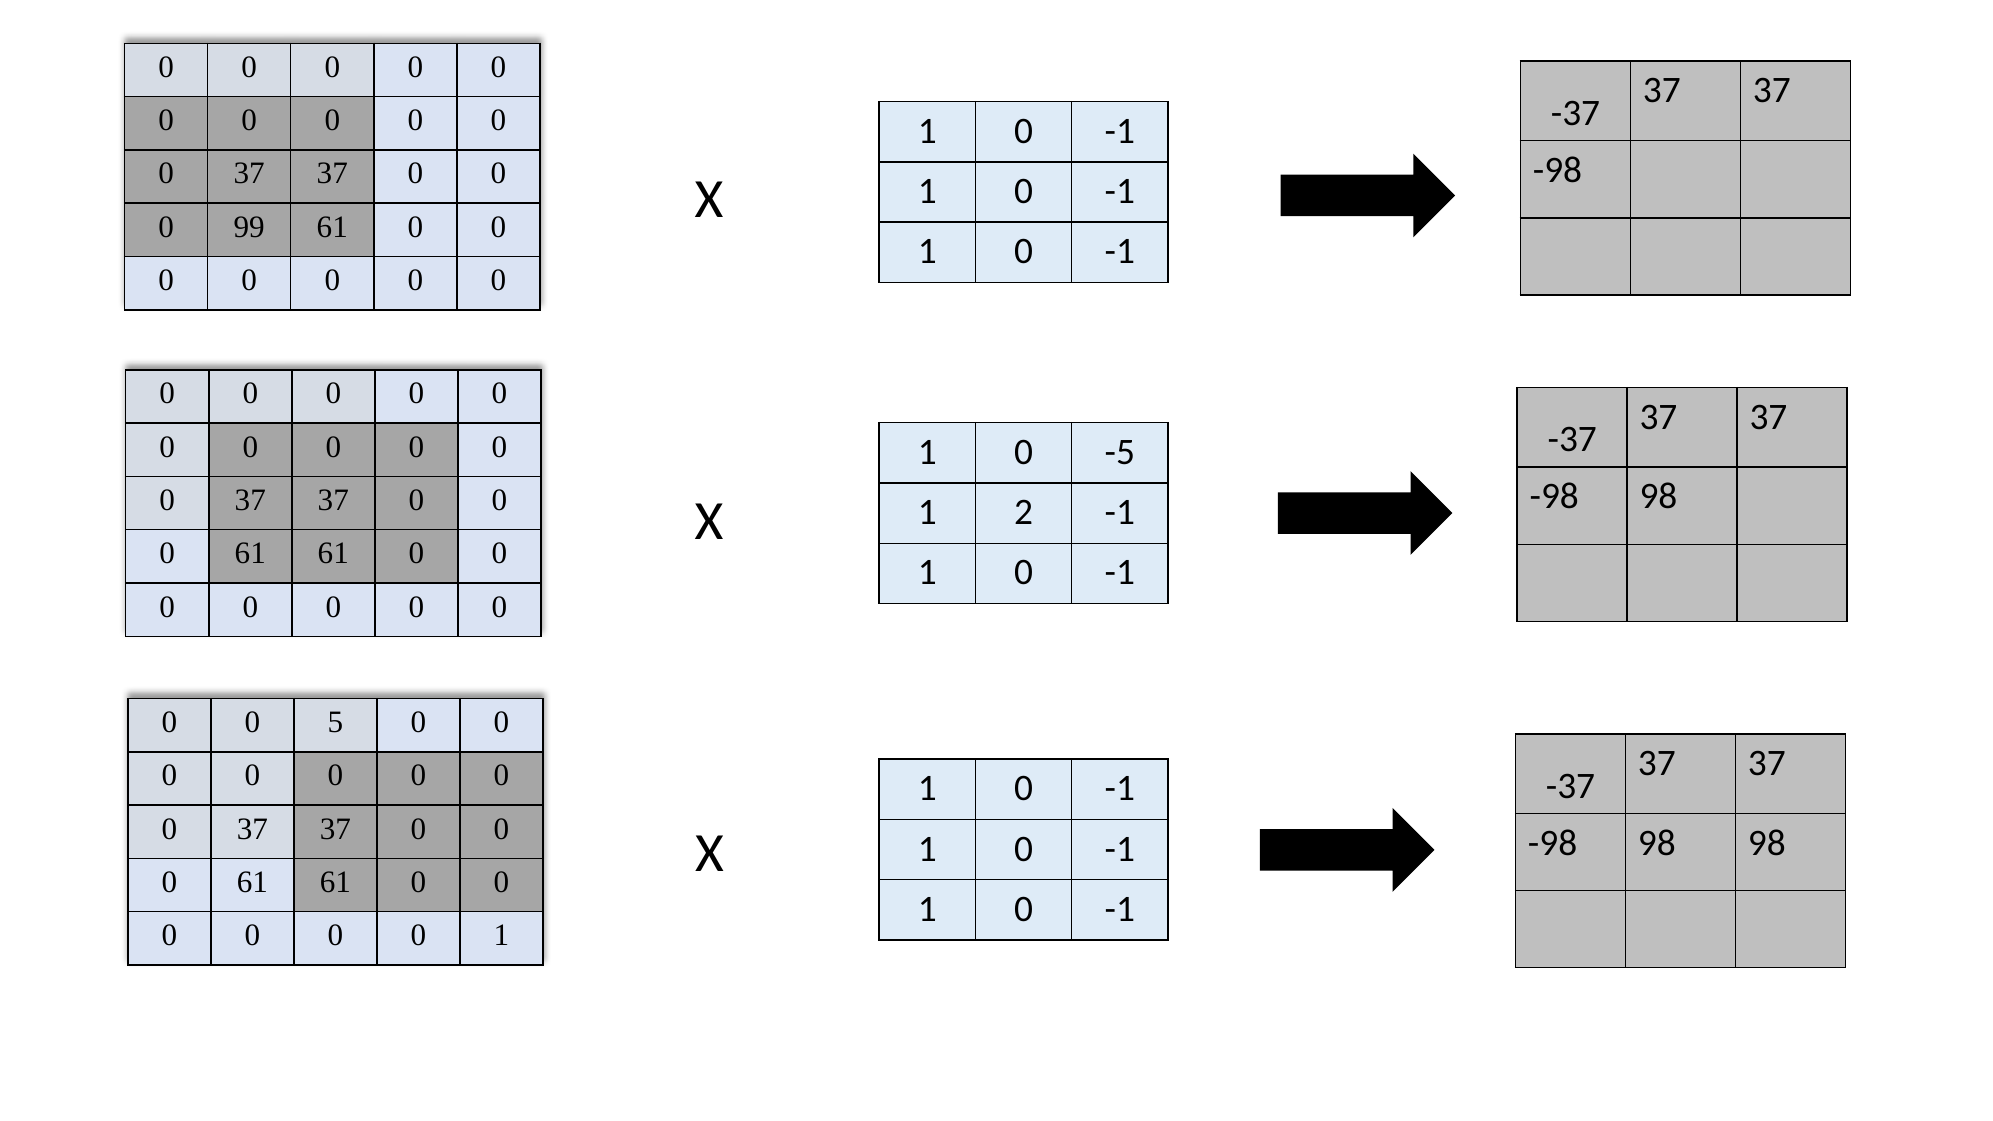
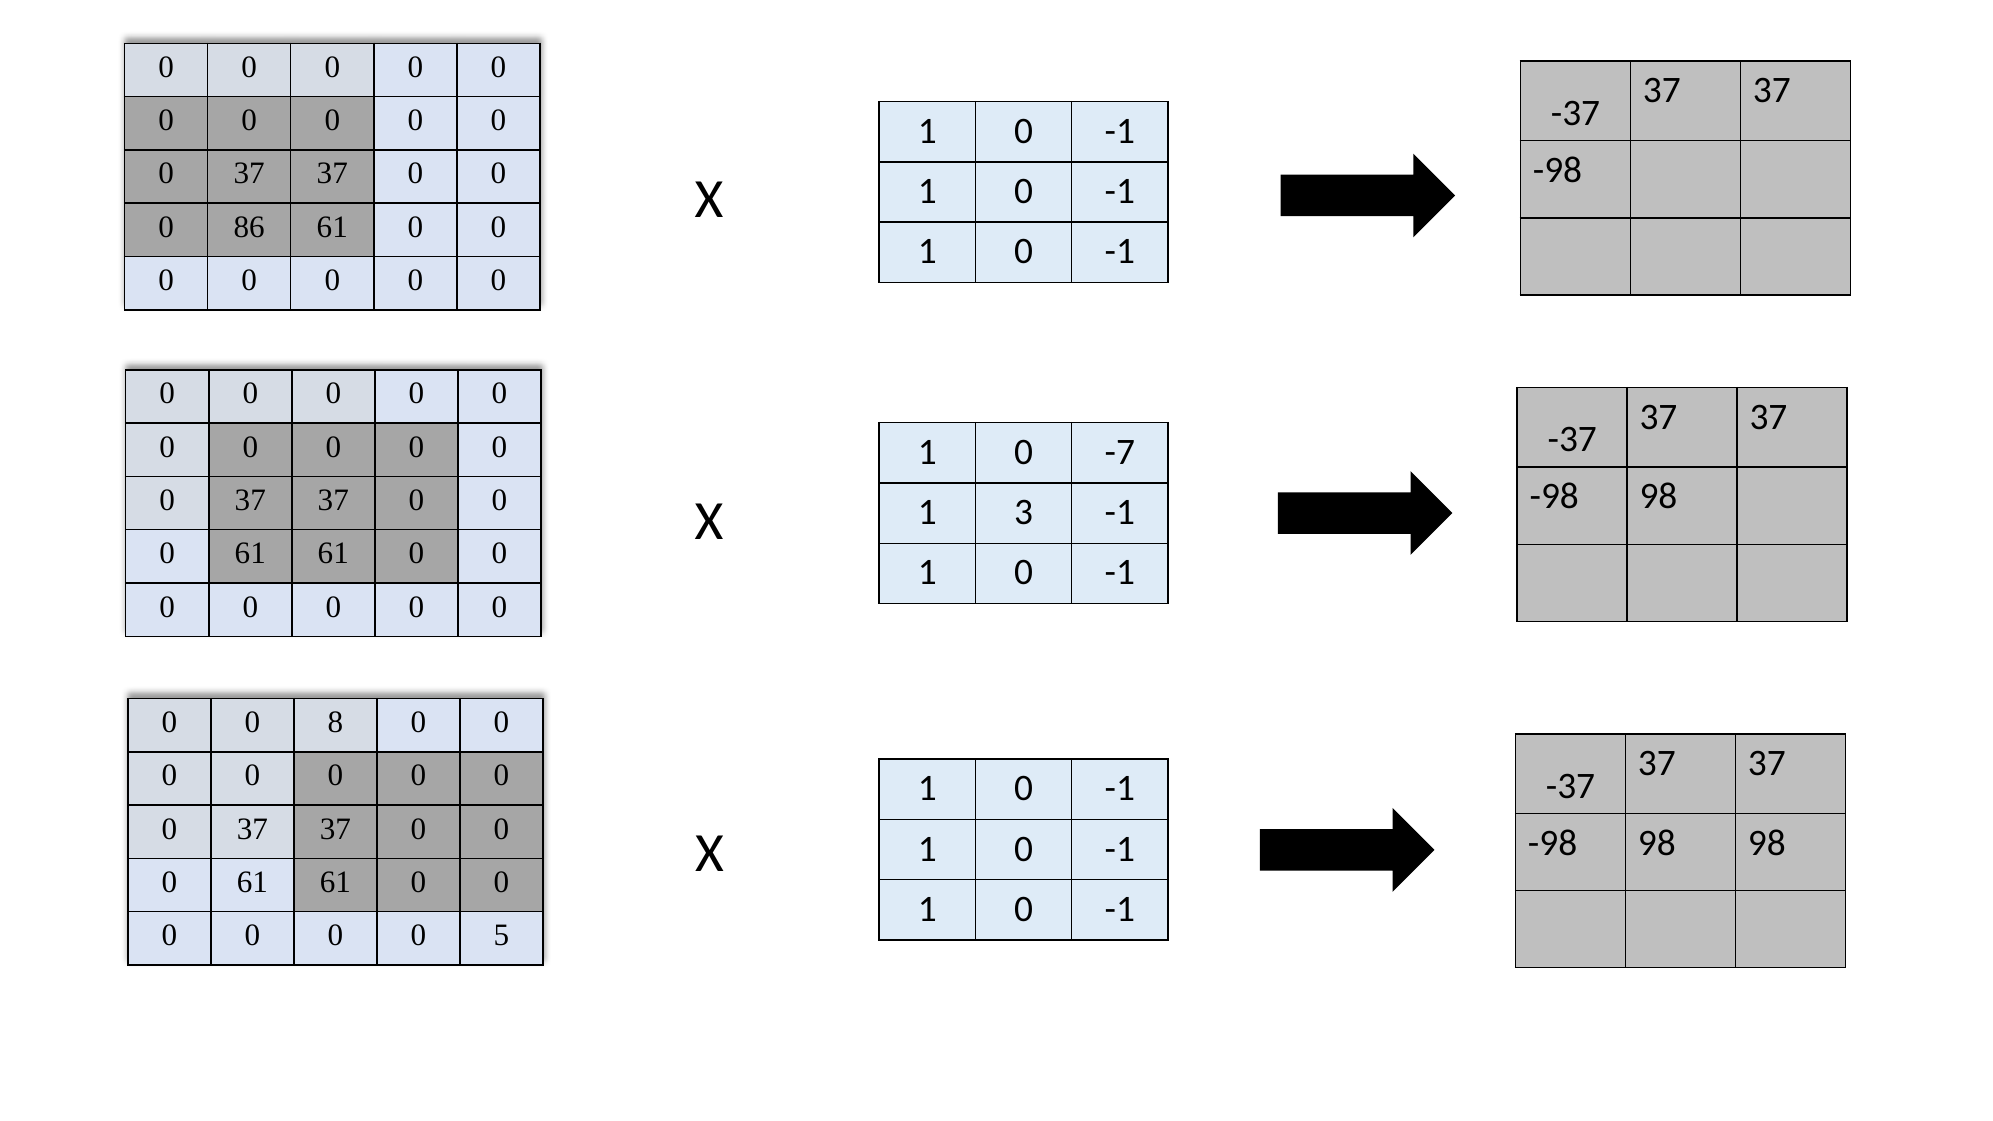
99: 99 -> 86
-5: -5 -> -7
2: 2 -> 3
5: 5 -> 8
0 1: 1 -> 5
